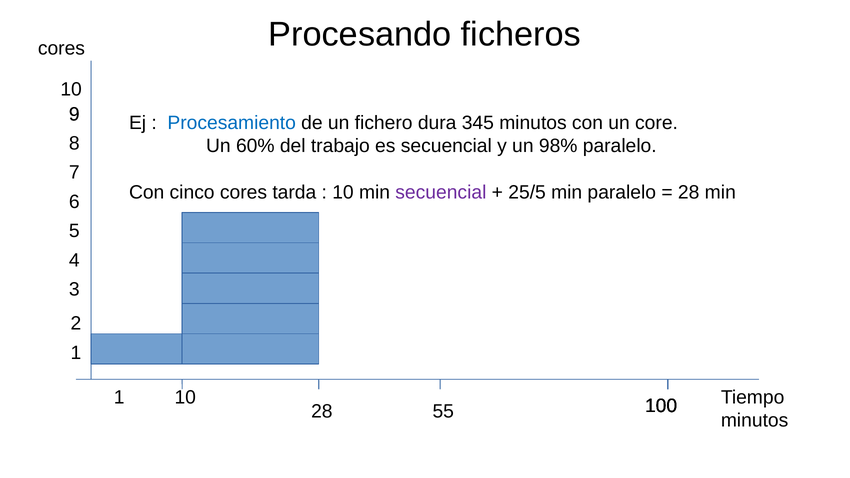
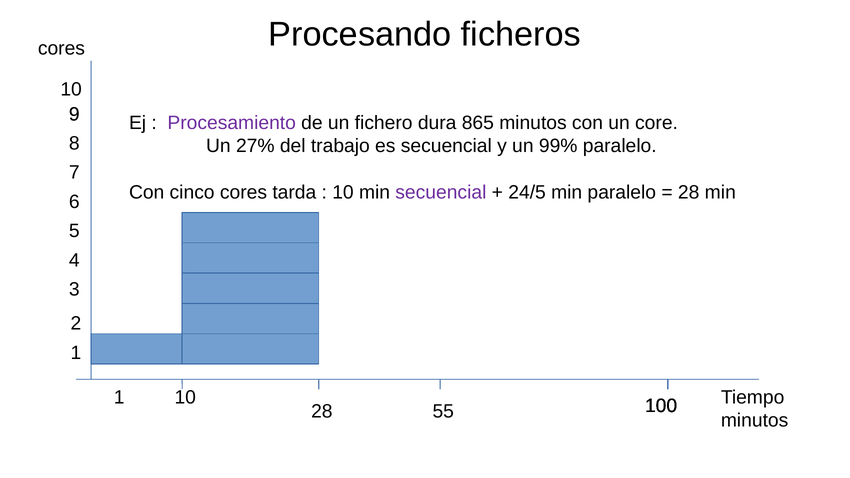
Procesamiento colour: blue -> purple
345: 345 -> 865
60%: 60% -> 27%
98%: 98% -> 99%
25/5: 25/5 -> 24/5
